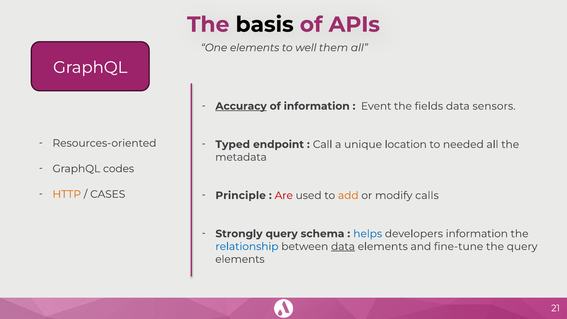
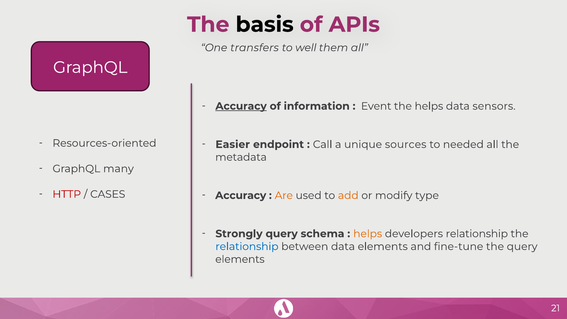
One elements: elements -> transfers
the fields: fields -> helps
Typed: Typed -> Easier
location: location -> sources
codes: codes -> many
HTTP colour: orange -> red
Principle at (241, 195): Principle -> Accuracy
Are colour: red -> orange
calls: calls -> type
helps at (368, 234) colour: blue -> orange
developers information: information -> relationship
data at (343, 246) underline: present -> none
